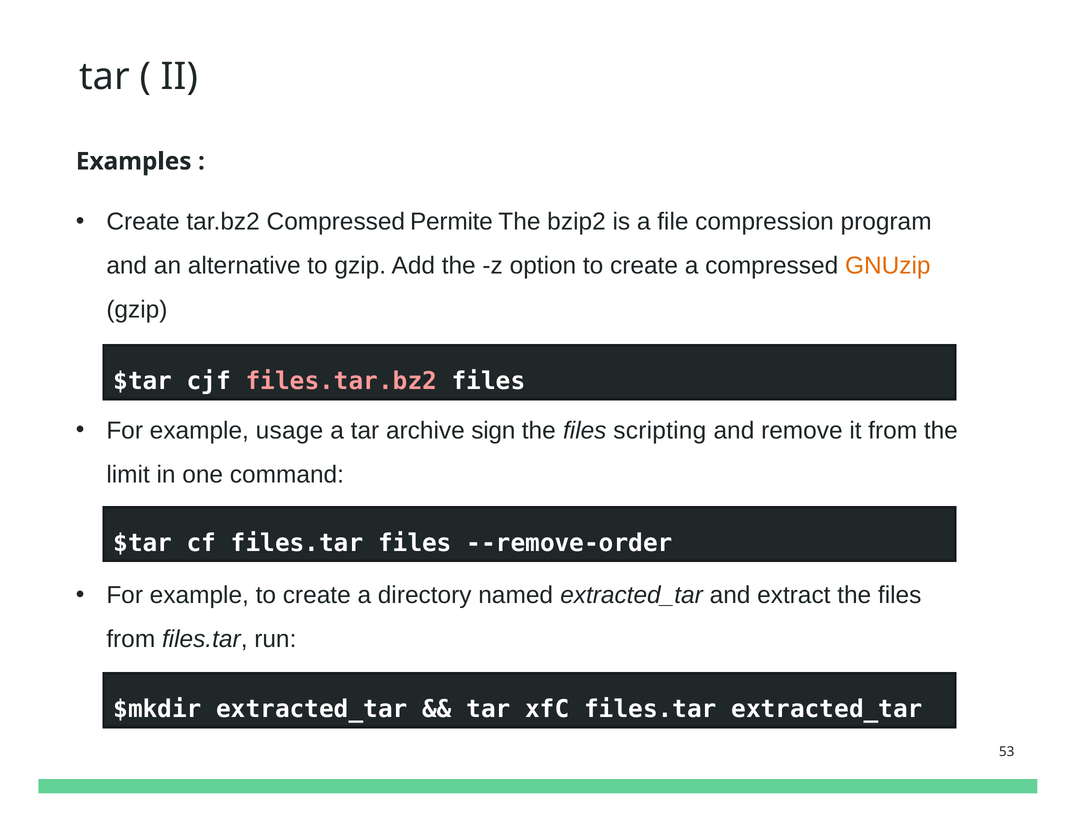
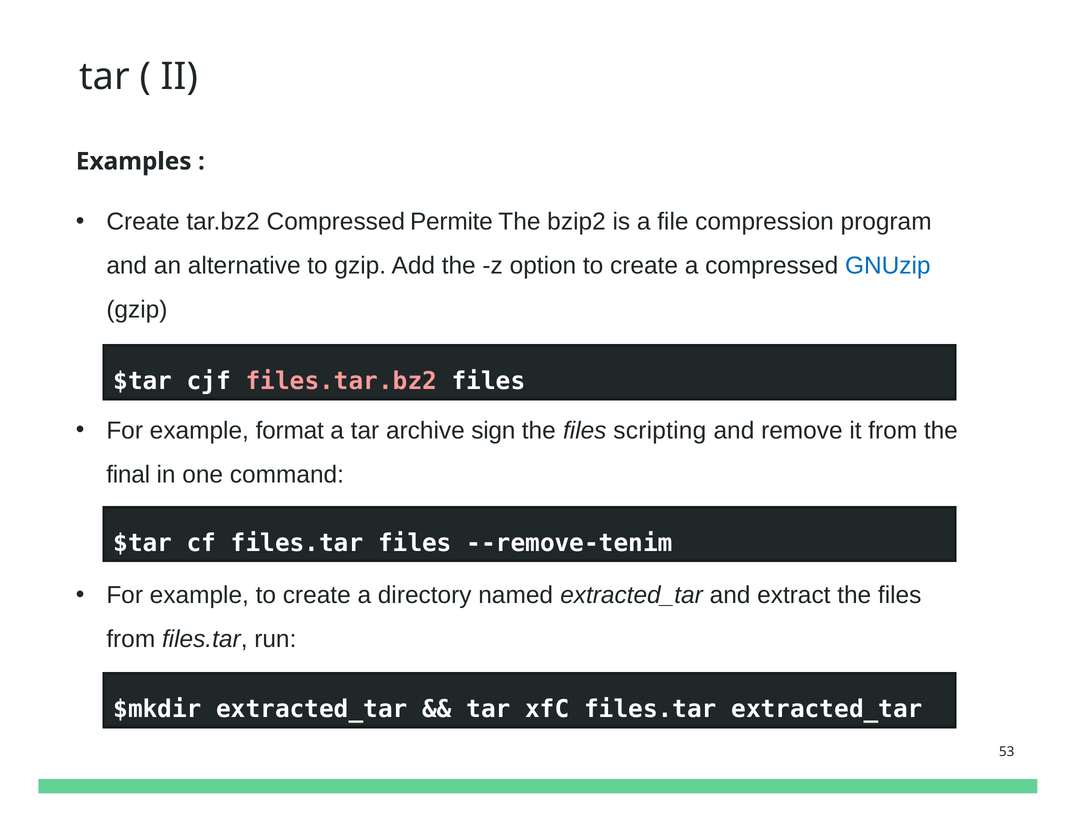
GNUzip colour: orange -> blue
usage: usage -> format
limit: limit -> final
--remove-order: --remove-order -> --remove-tenim
